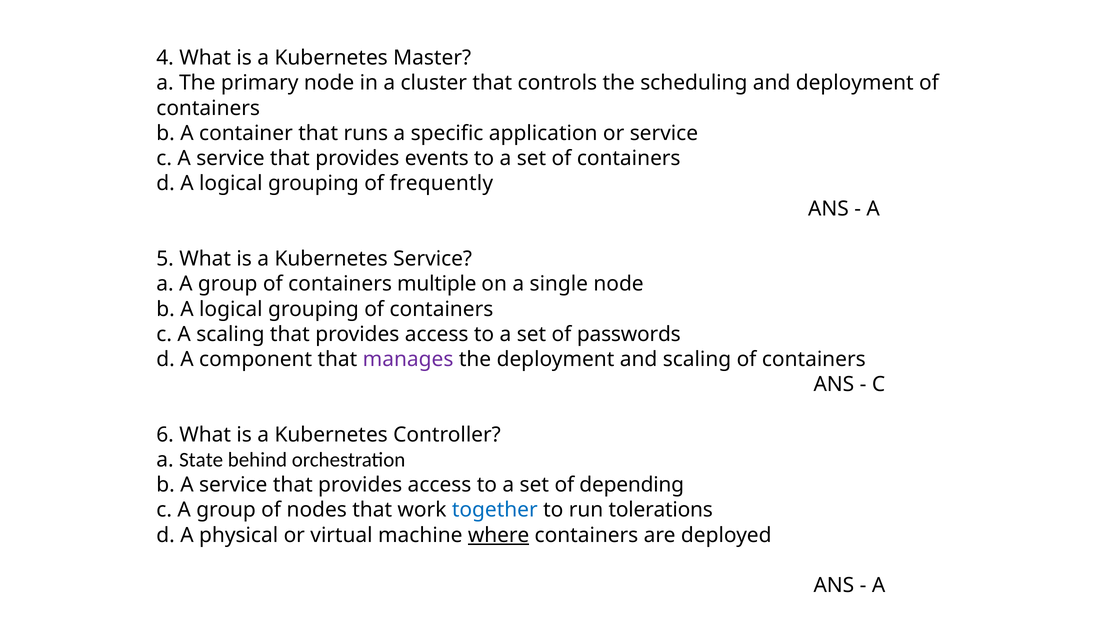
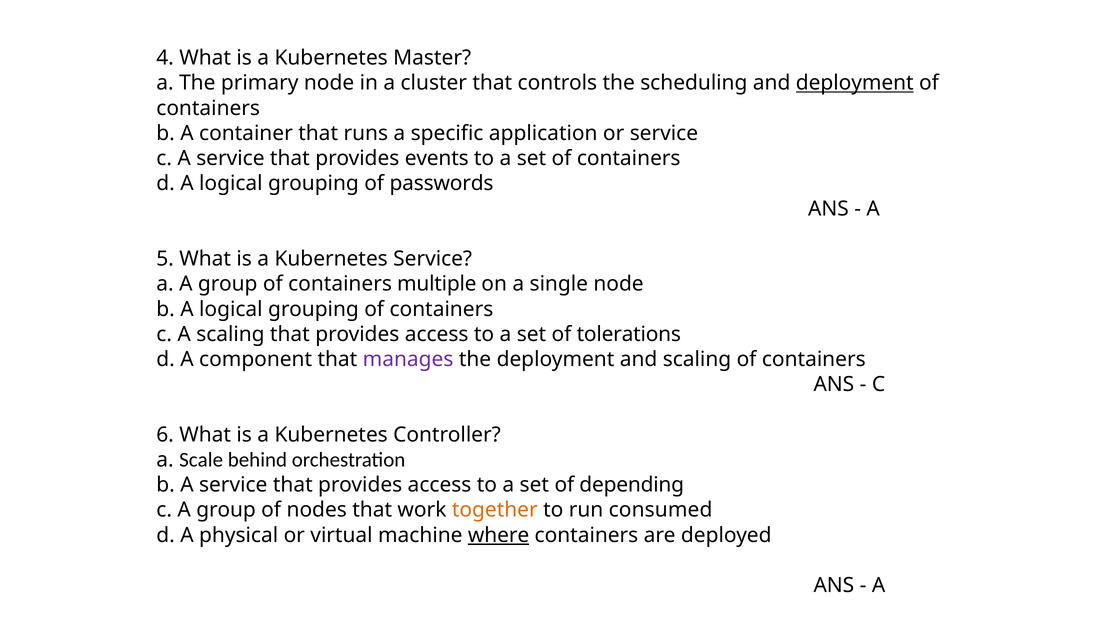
deployment at (855, 83) underline: none -> present
frequently: frequently -> passwords
passwords: passwords -> tolerations
State: State -> Scale
together colour: blue -> orange
tolerations: tolerations -> consumed
